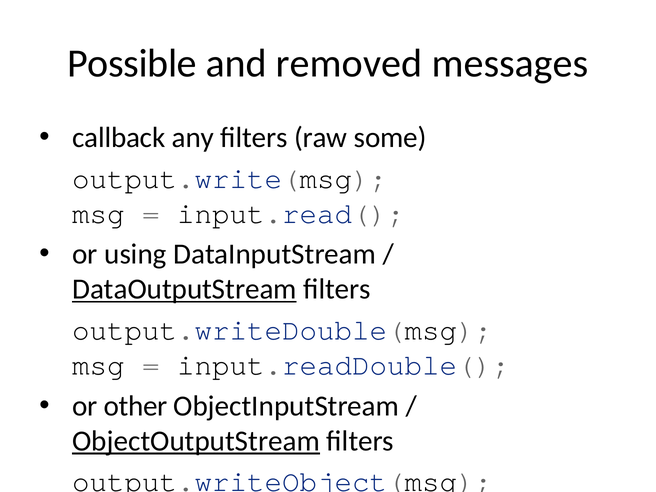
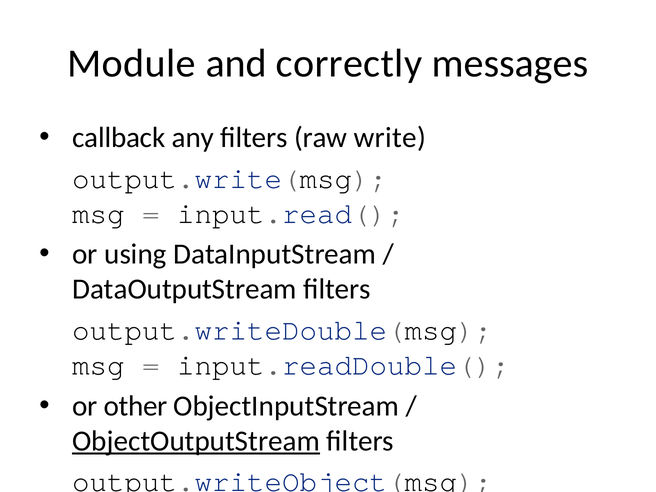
Possible: Possible -> Module
removed: removed -> correctly
some: some -> write
DataOutputStream underline: present -> none
